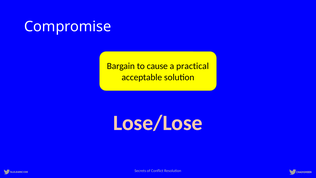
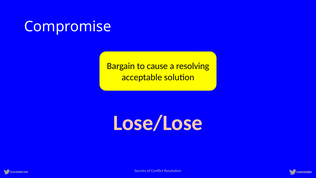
practical: practical -> resolving
